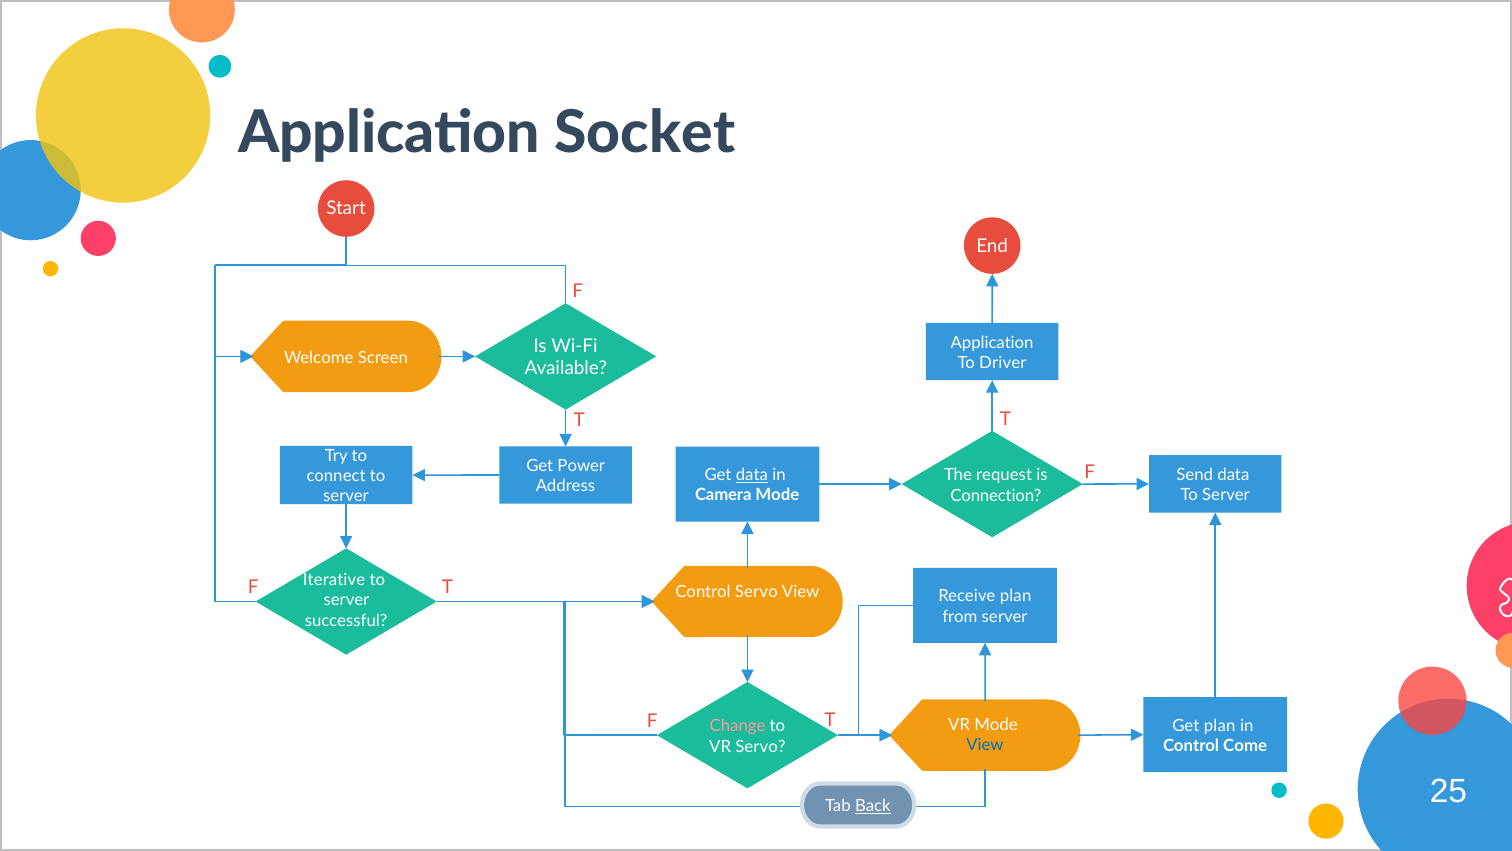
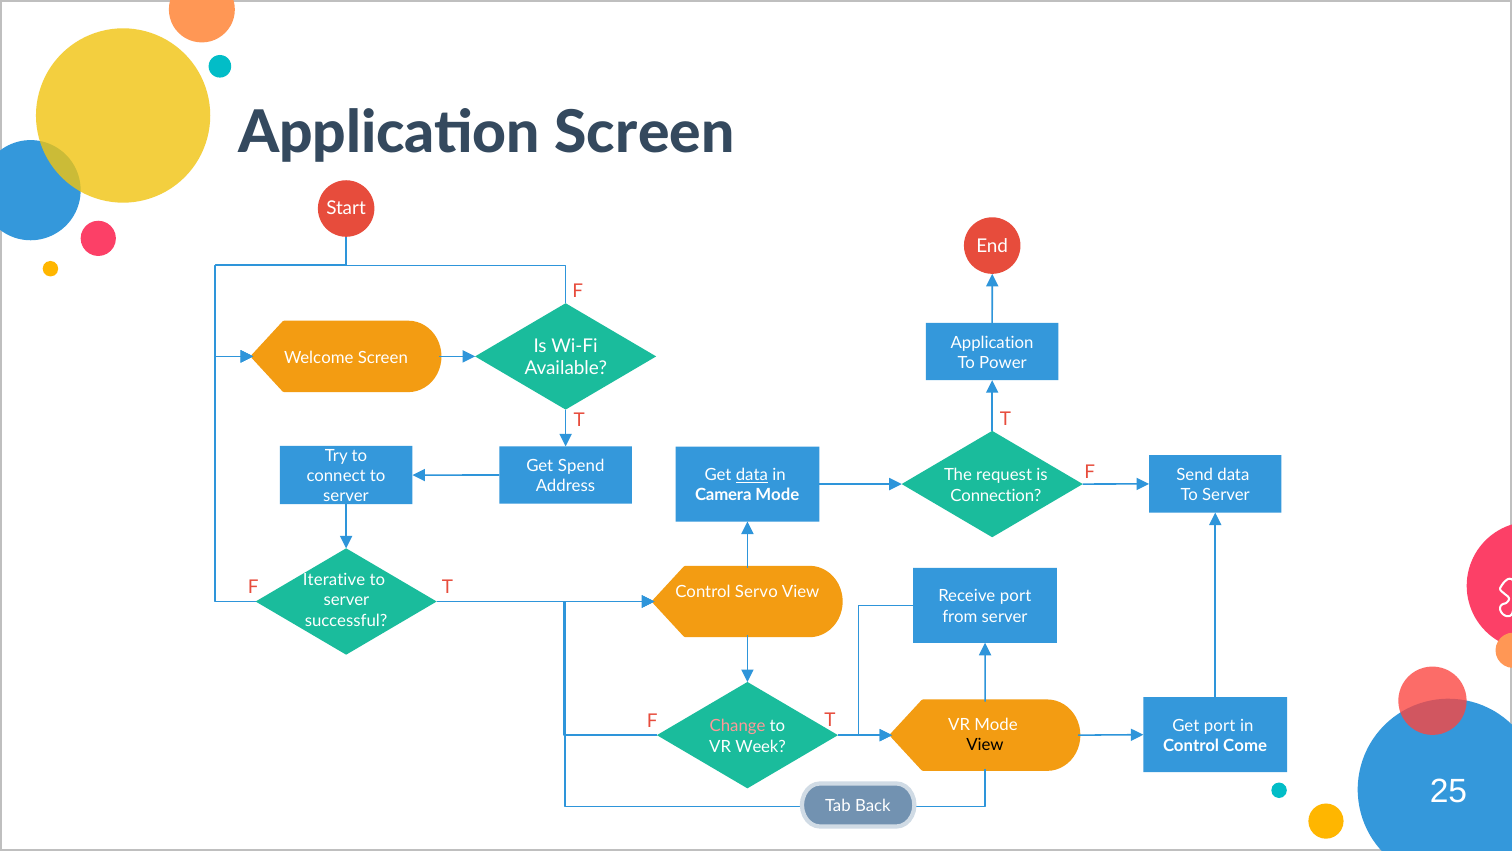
Application Socket: Socket -> Screen
Driver: Driver -> Power
Power: Power -> Spend
Receive plan: plan -> port
Get plan: plan -> port
View at (985, 745) colour: blue -> black
VR Servo: Servo -> Week
Back underline: present -> none
